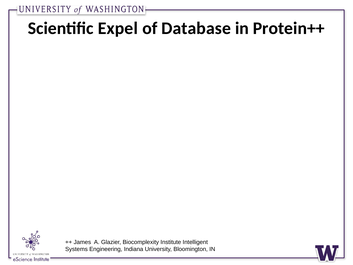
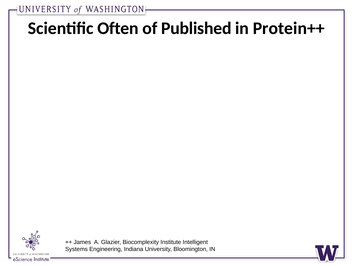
Expel: Expel -> Often
Database: Database -> Published
